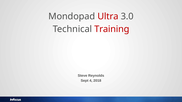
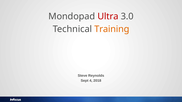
Training colour: red -> orange
